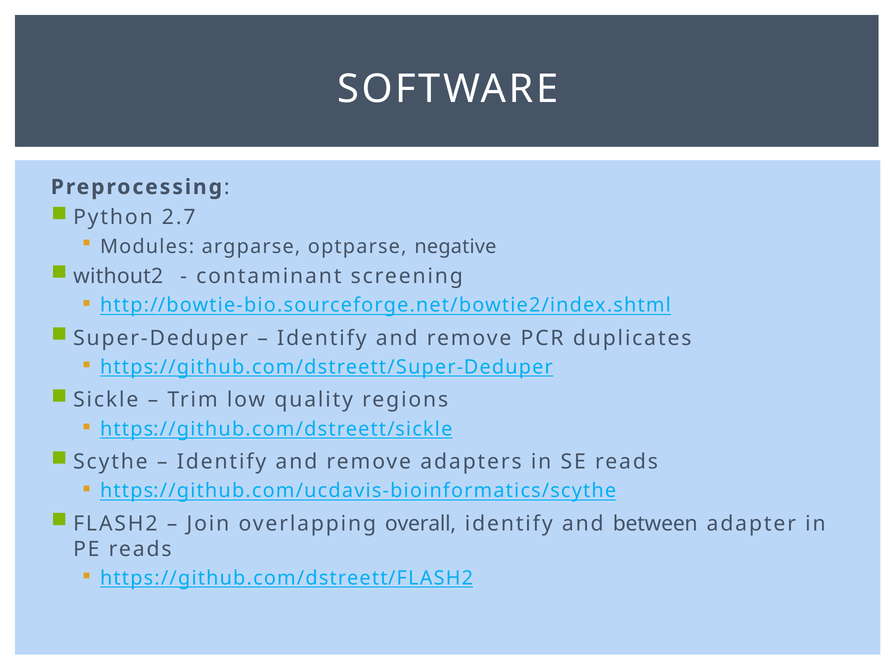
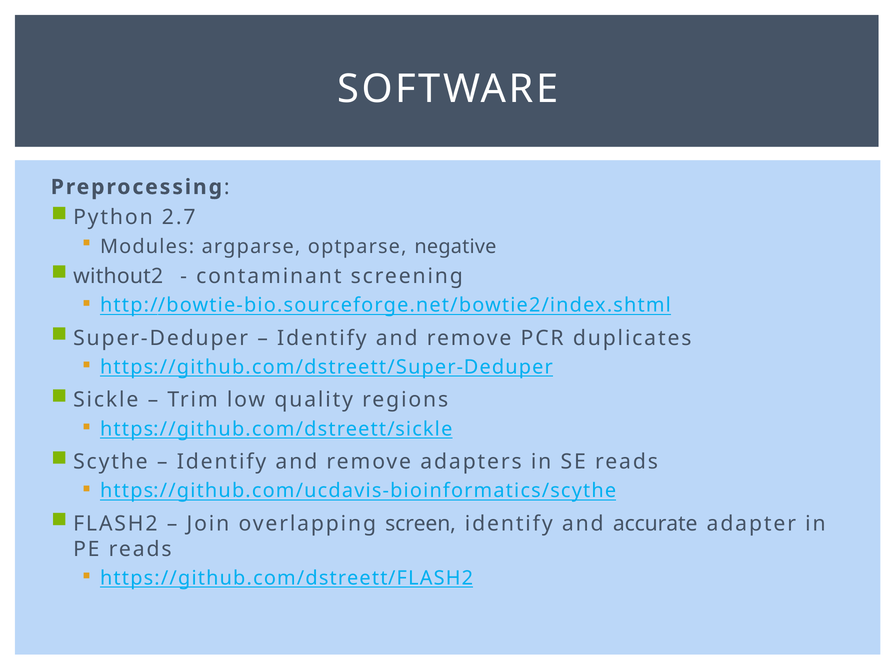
overall: overall -> screen
between: between -> accurate
